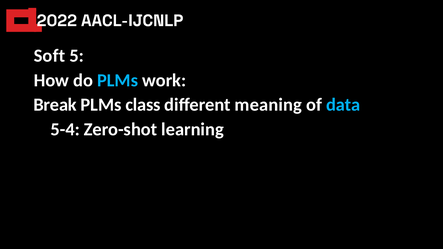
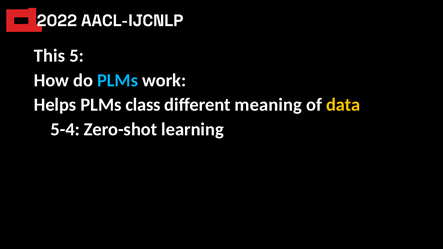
Soft: Soft -> This
Break: Break -> Helps
data colour: light blue -> yellow
